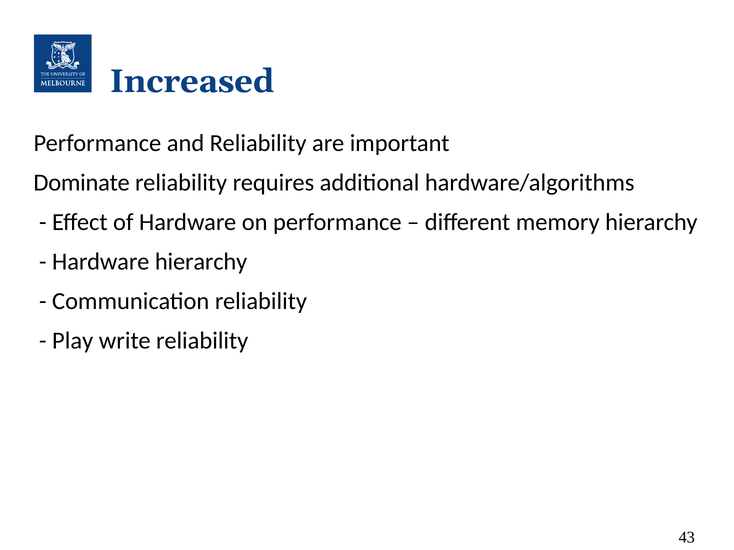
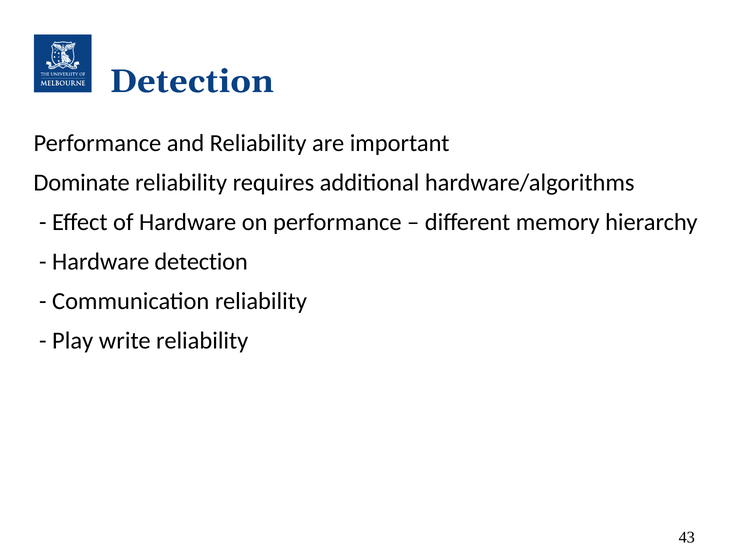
Increased at (192, 81): Increased -> Detection
Hardware hierarchy: hierarchy -> detection
